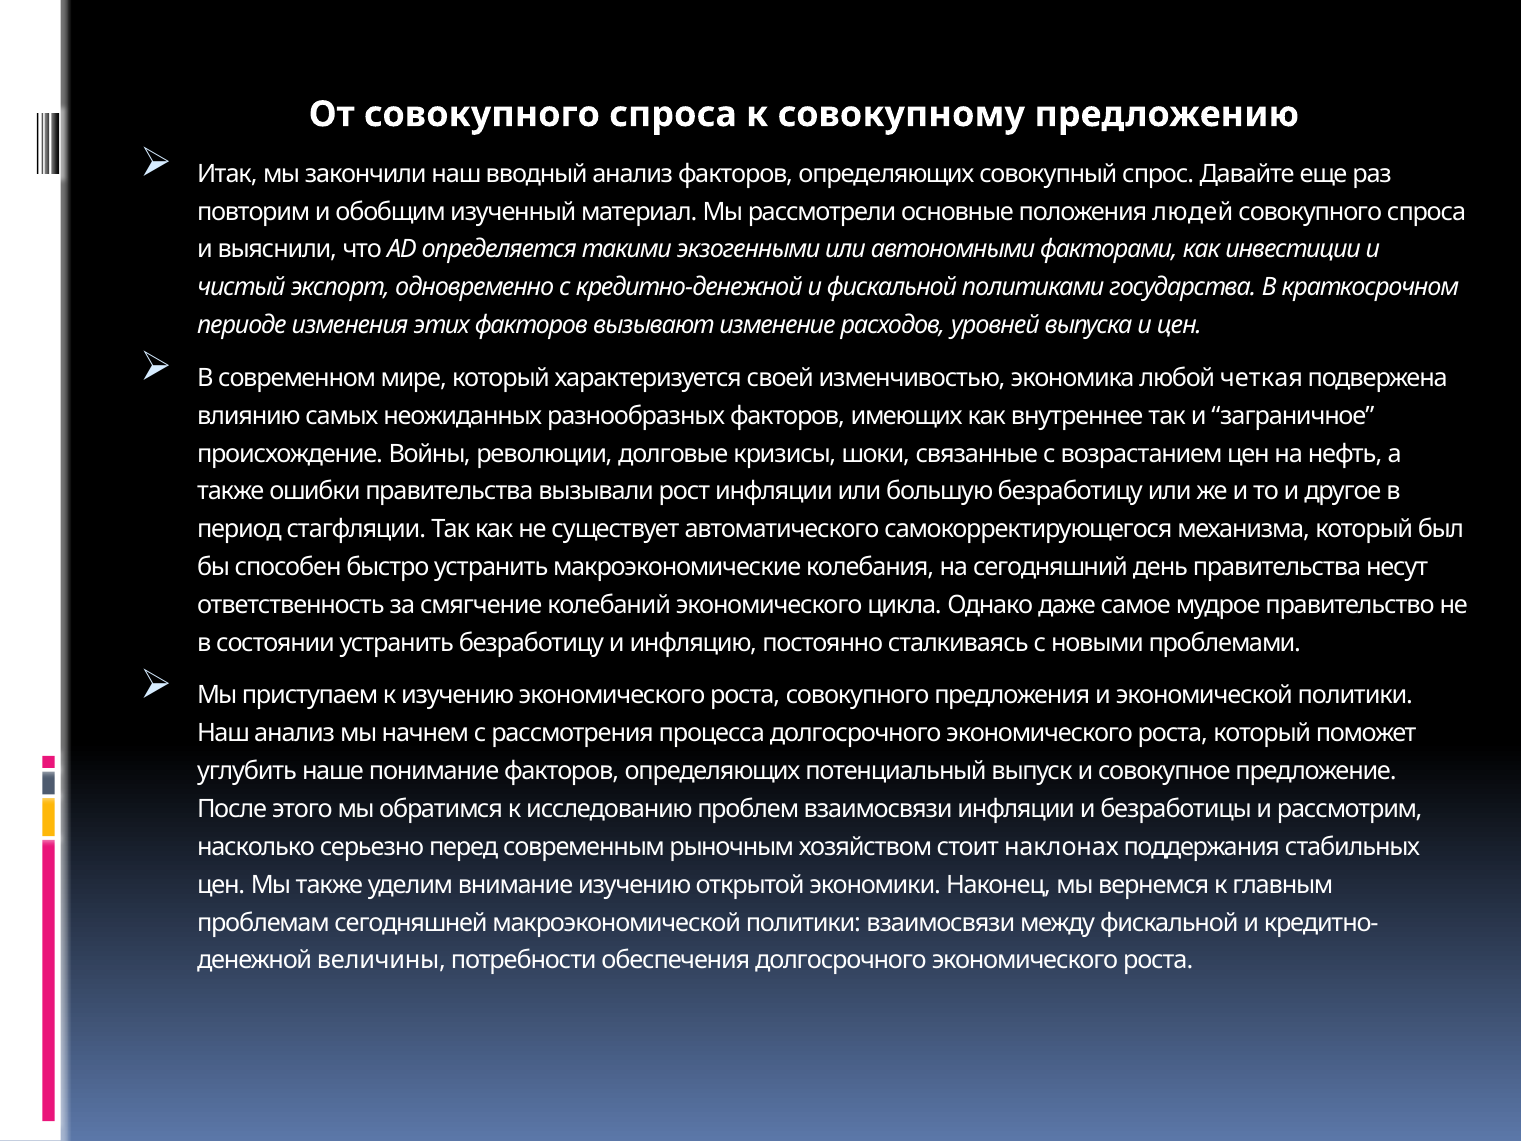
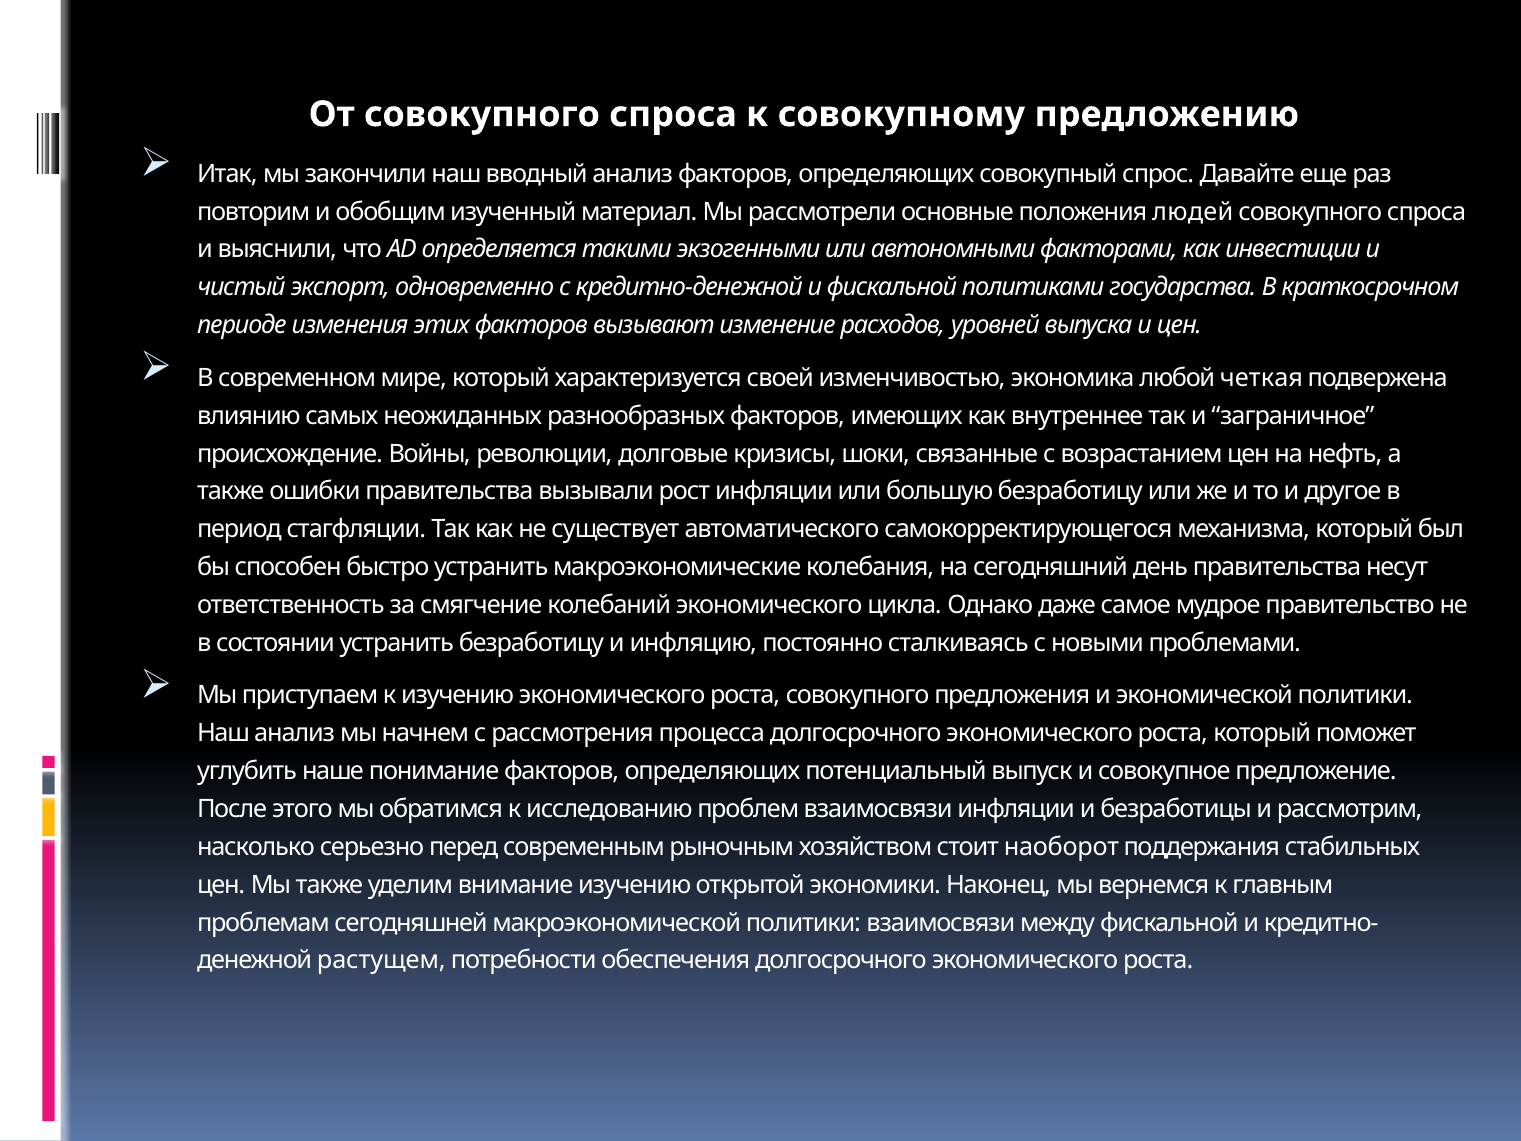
наклонах: наклонах -> наоборот
величины: величины -> растущем
